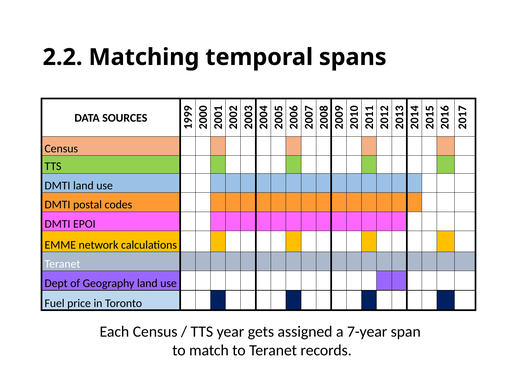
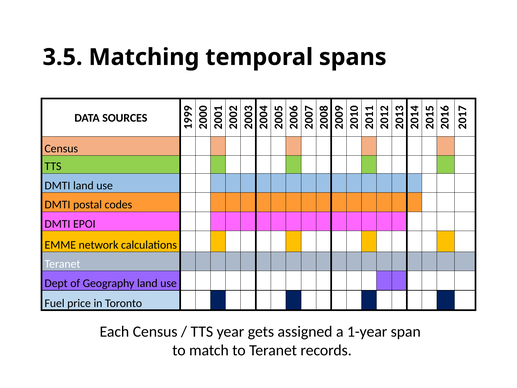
2.2: 2.2 -> 3.5
7-year: 7-year -> 1-year
